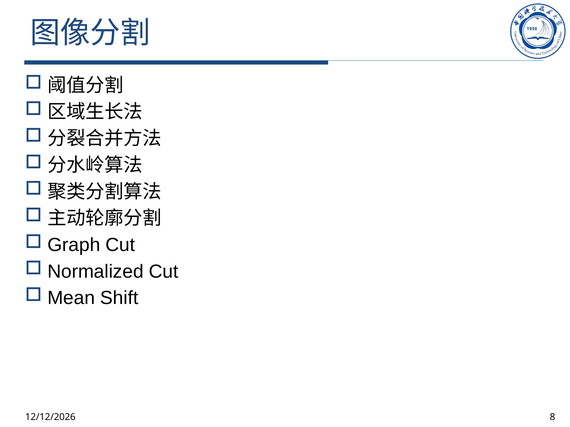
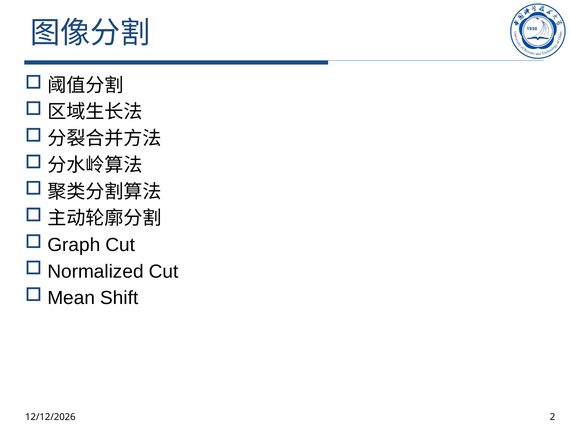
8: 8 -> 2
